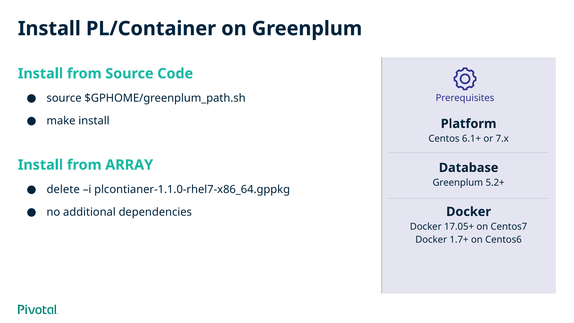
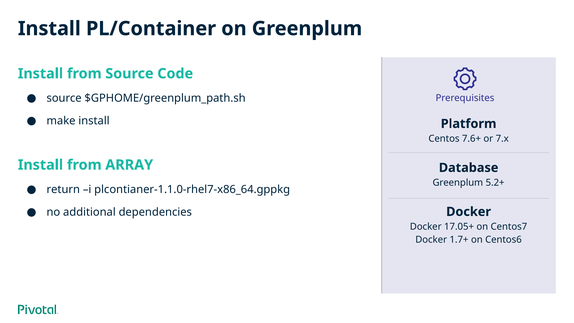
6.1+: 6.1+ -> 7.6+
delete: delete -> return
